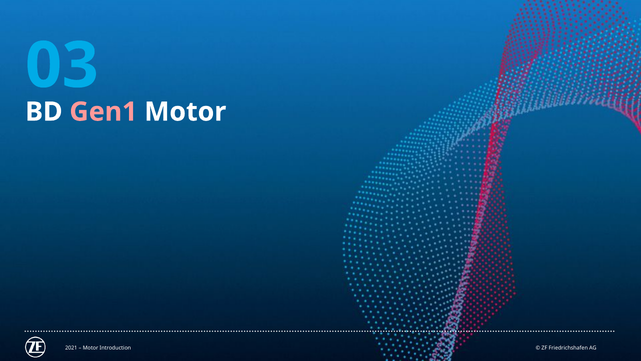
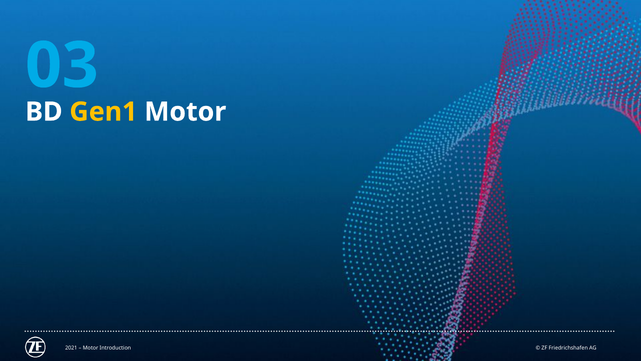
Gen1 colour: pink -> yellow
